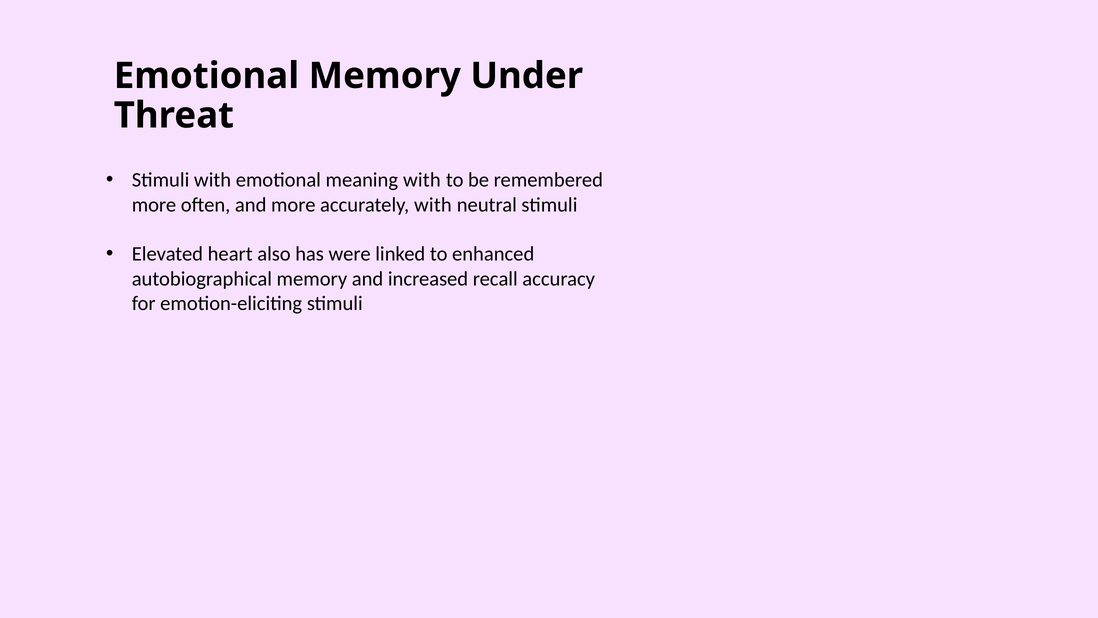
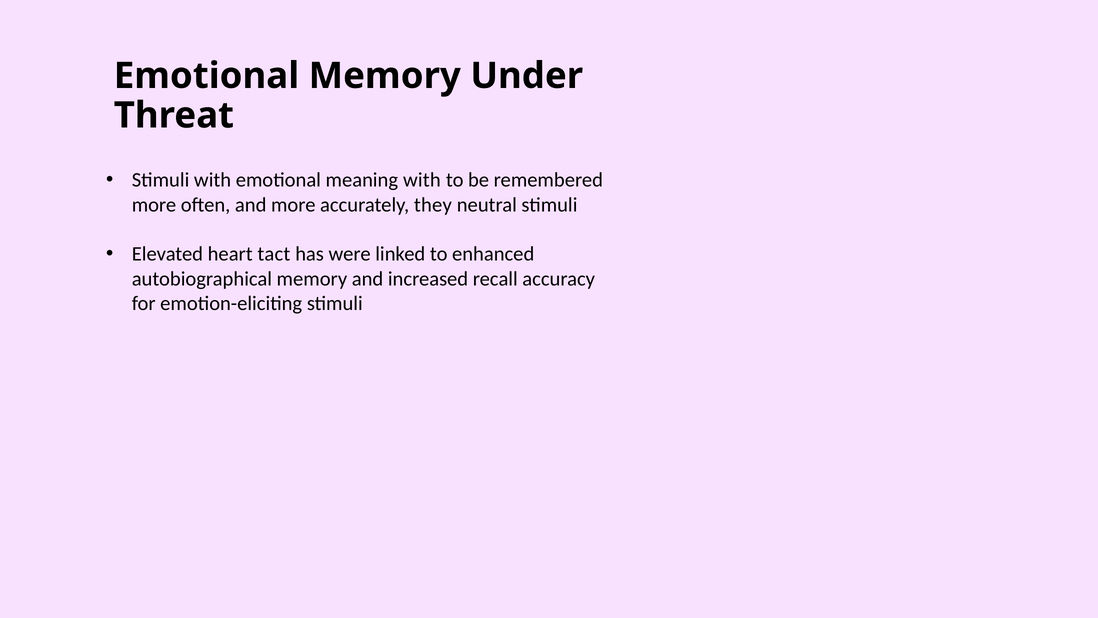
accurately with: with -> they
also: also -> tact
